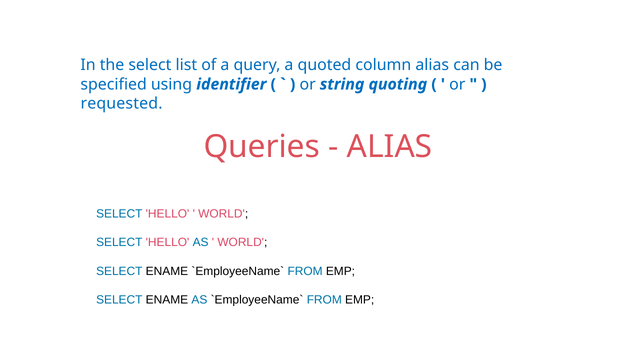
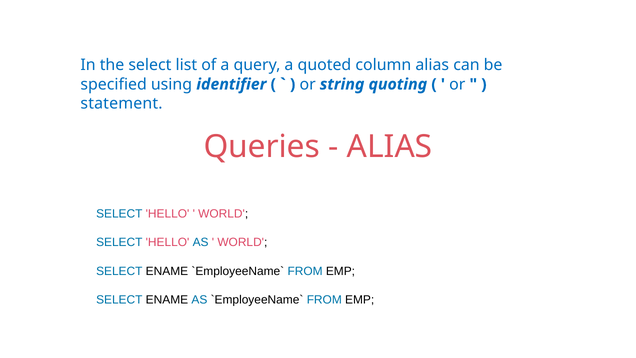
requested: requested -> statement
